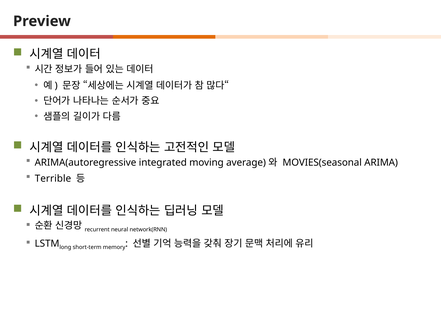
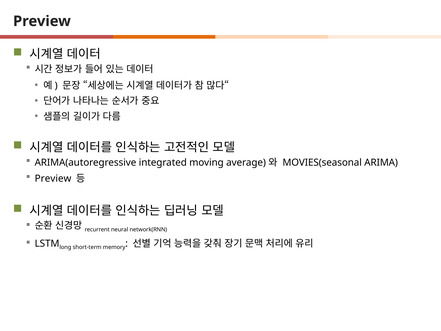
Terrible at (53, 179): Terrible -> Preview
